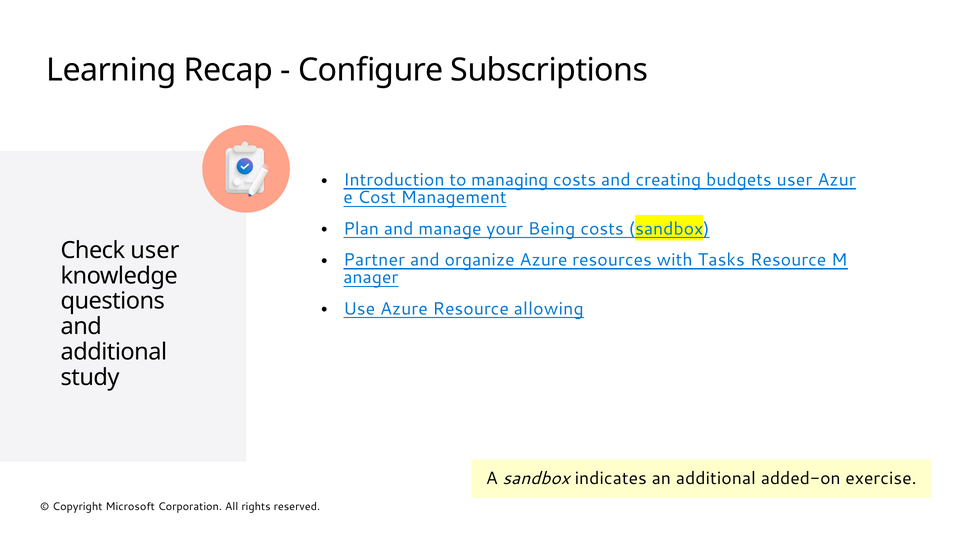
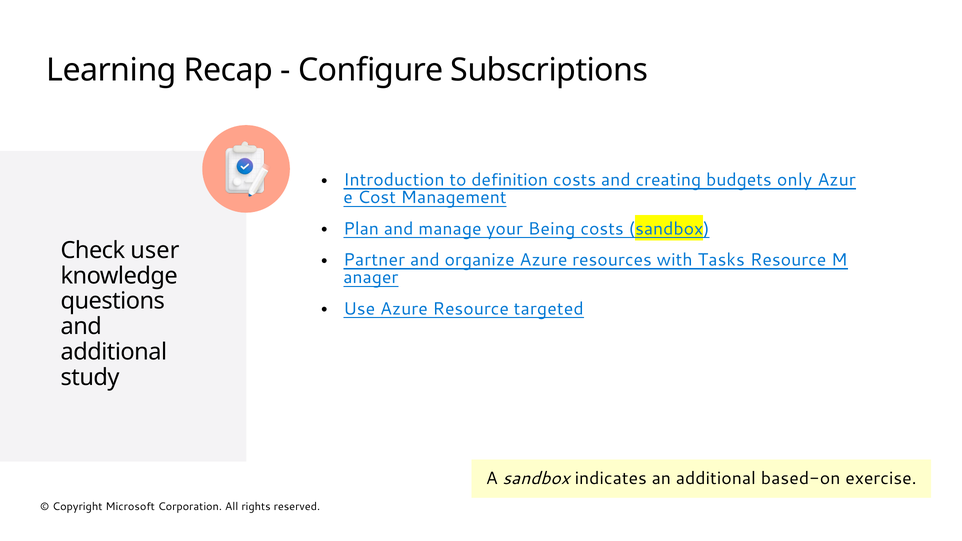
managing: managing -> definition
budgets user: user -> only
allowing: allowing -> targeted
added-on: added-on -> based-on
